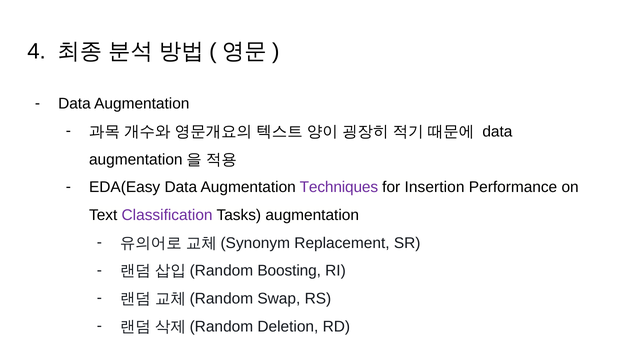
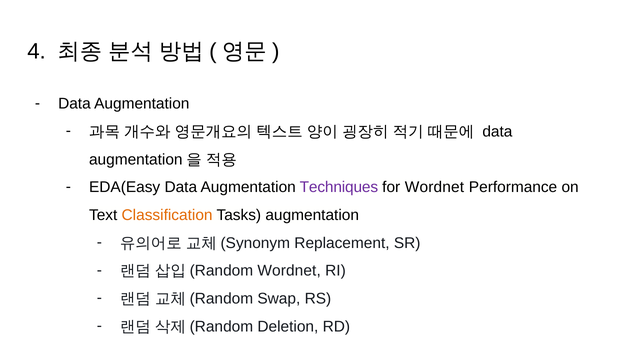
for Insertion: Insertion -> Wordnet
Classification colour: purple -> orange
Boosting at (289, 271): Boosting -> Wordnet
